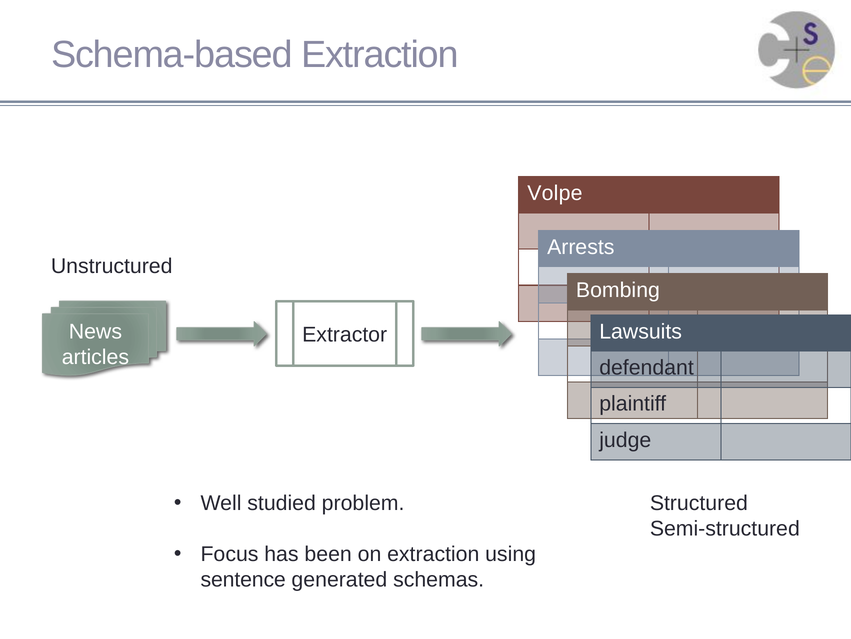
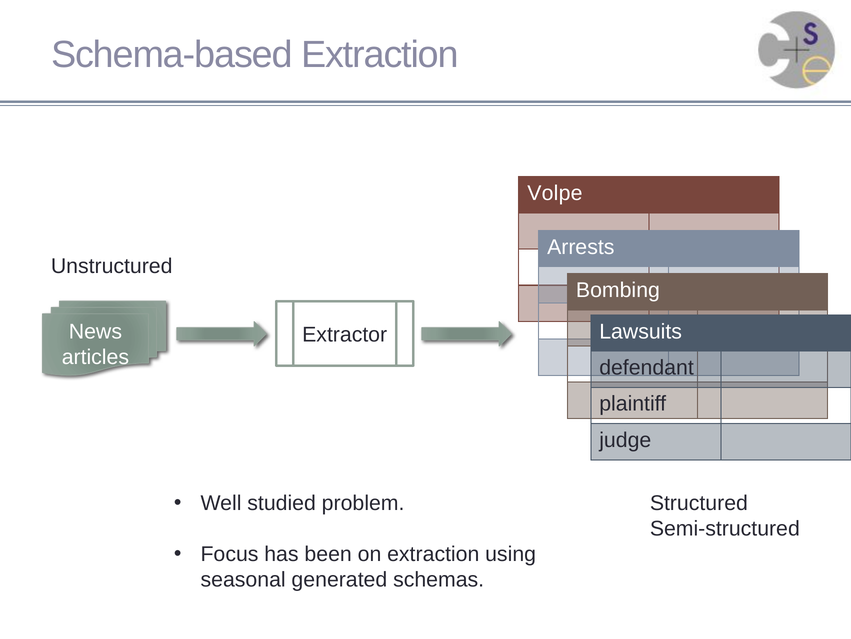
sentence: sentence -> seasonal
